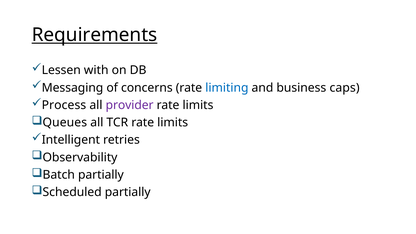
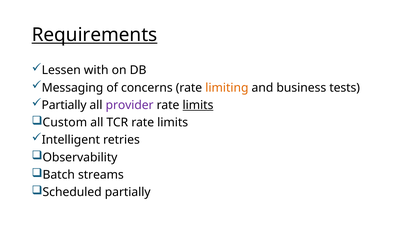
limiting colour: blue -> orange
caps: caps -> tests
Process at (64, 105): Process -> Partially
limits at (198, 105) underline: none -> present
Queues: Queues -> Custom
Batch partially: partially -> streams
